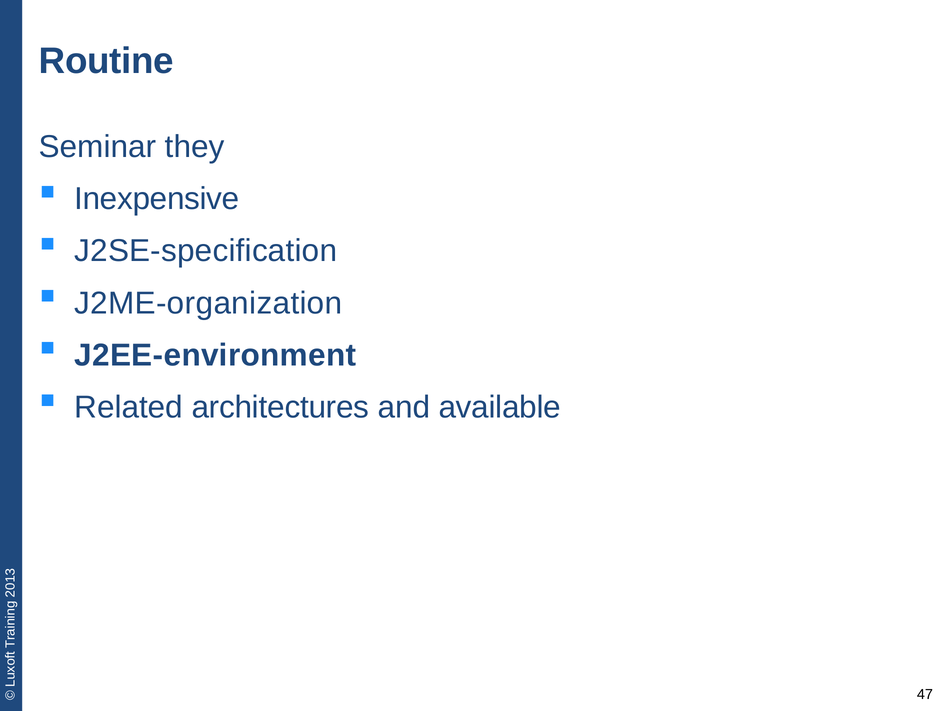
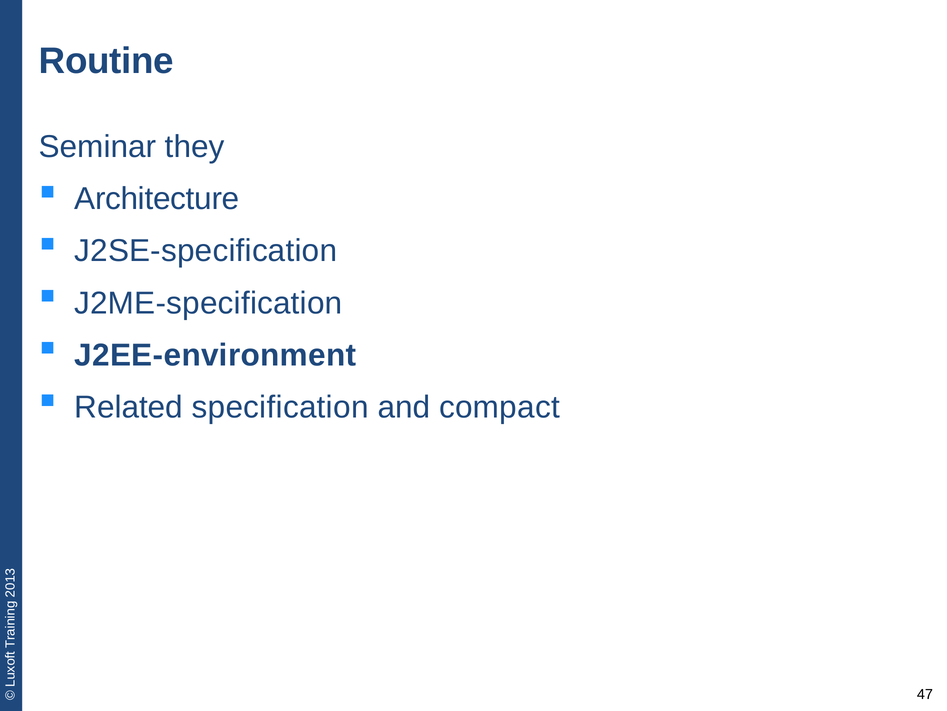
Inexpensive: Inexpensive -> Architecture
J2ME-organization: J2ME-organization -> J2ME-specification
architectures: architectures -> specification
available: available -> compact
